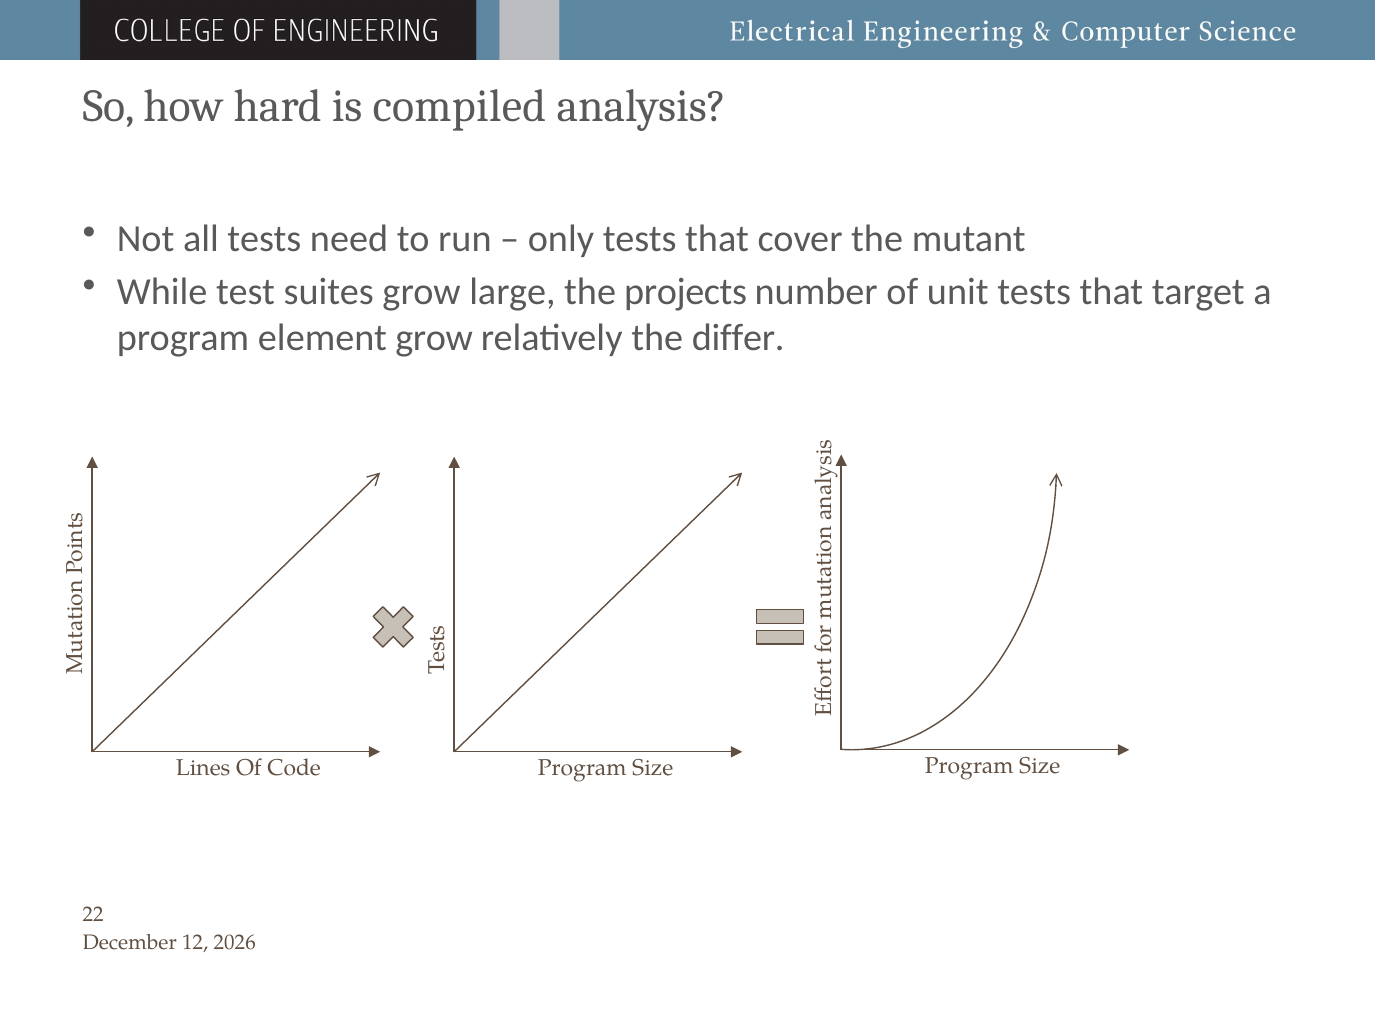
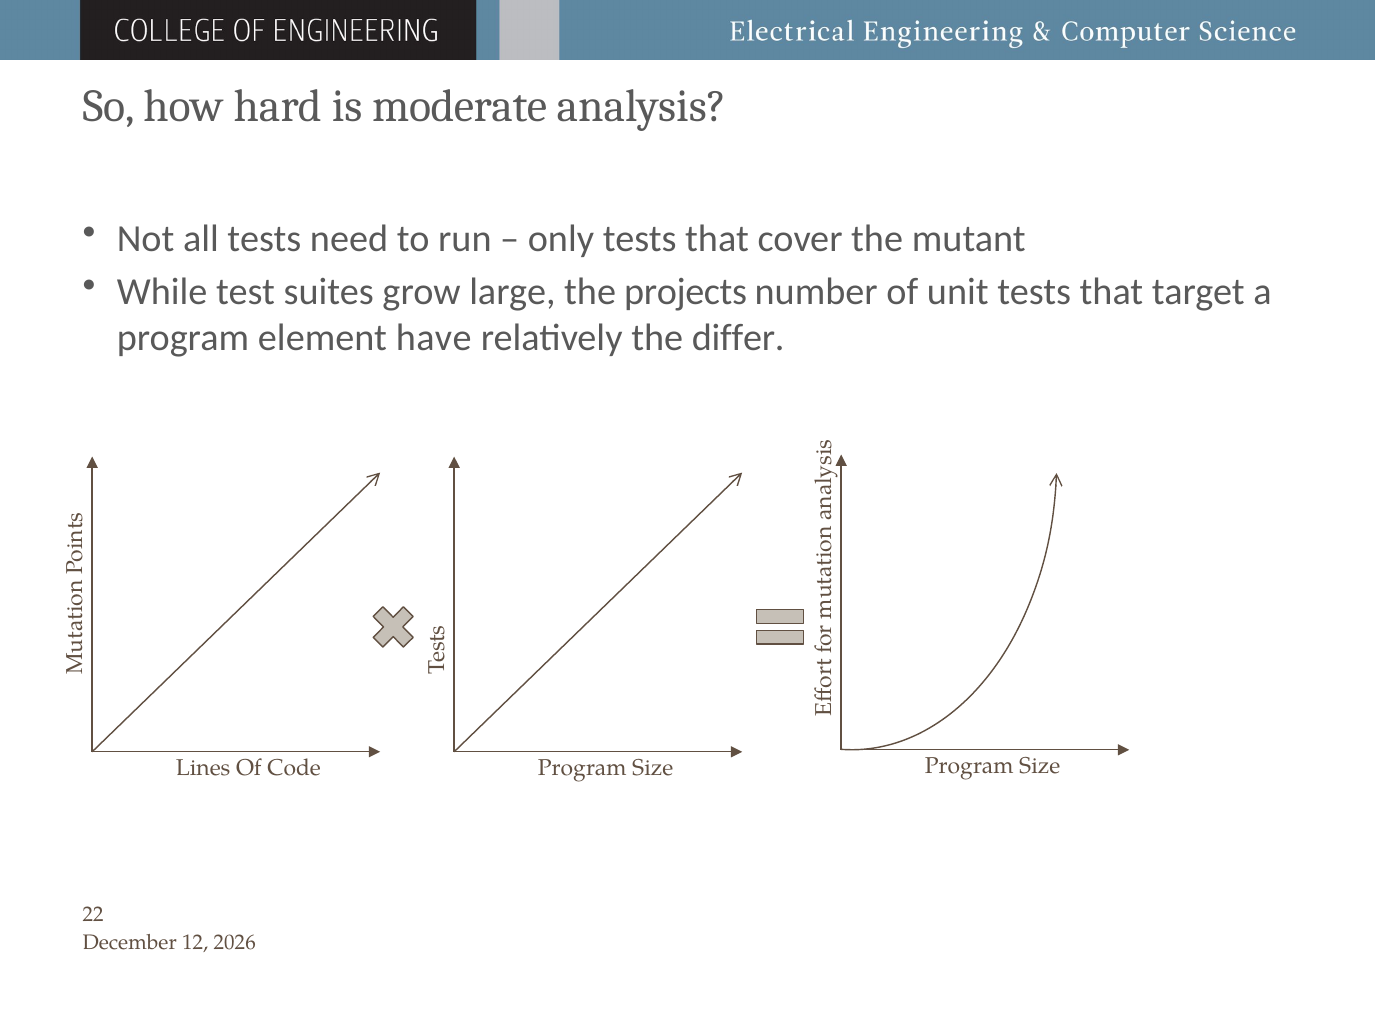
compiled: compiled -> moderate
element grow: grow -> have
